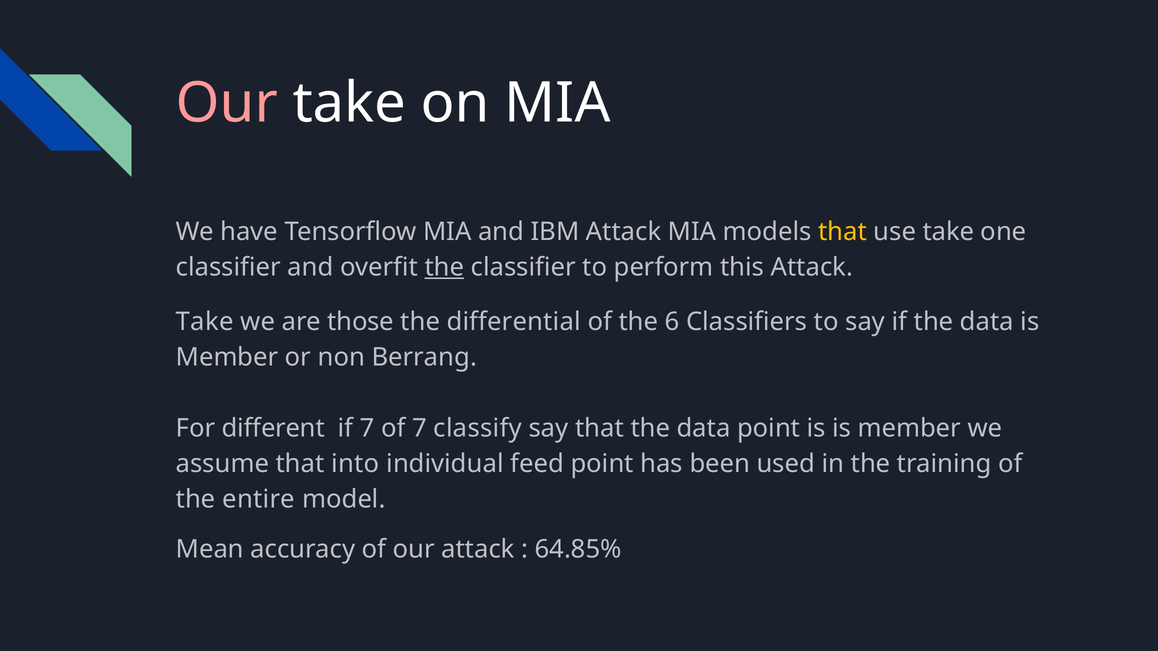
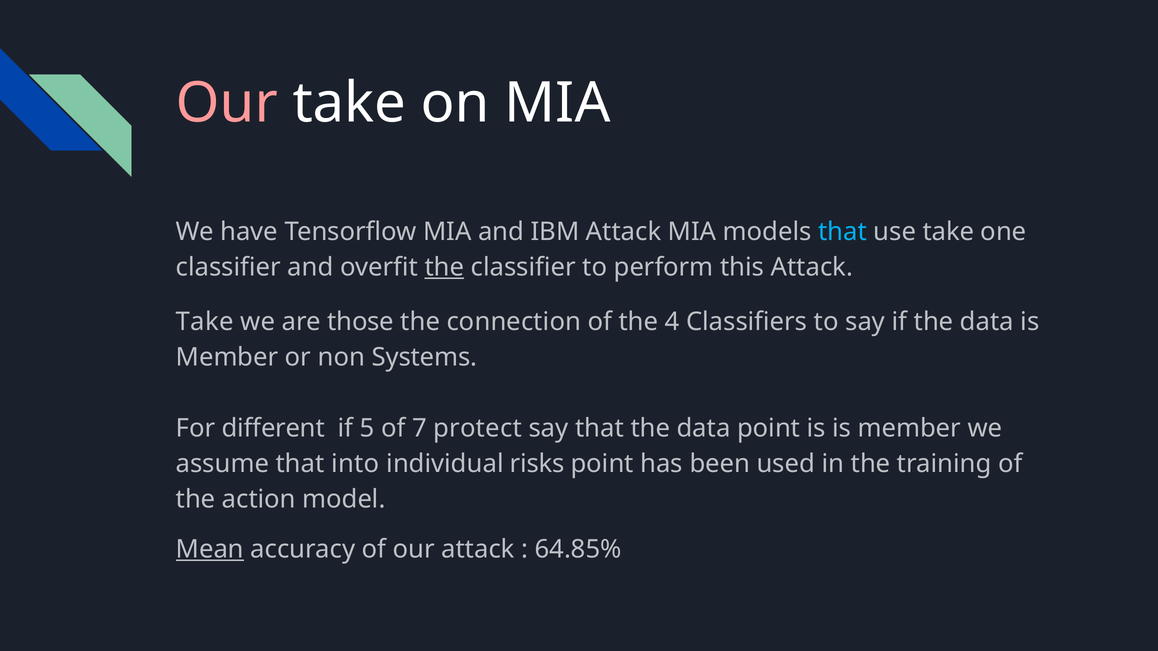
that at (843, 232) colour: yellow -> light blue
differential: differential -> connection
6: 6 -> 4
Berrang: Berrang -> Systems
if 7: 7 -> 5
classify: classify -> protect
feed: feed -> risks
entire: entire -> action
Mean underline: none -> present
